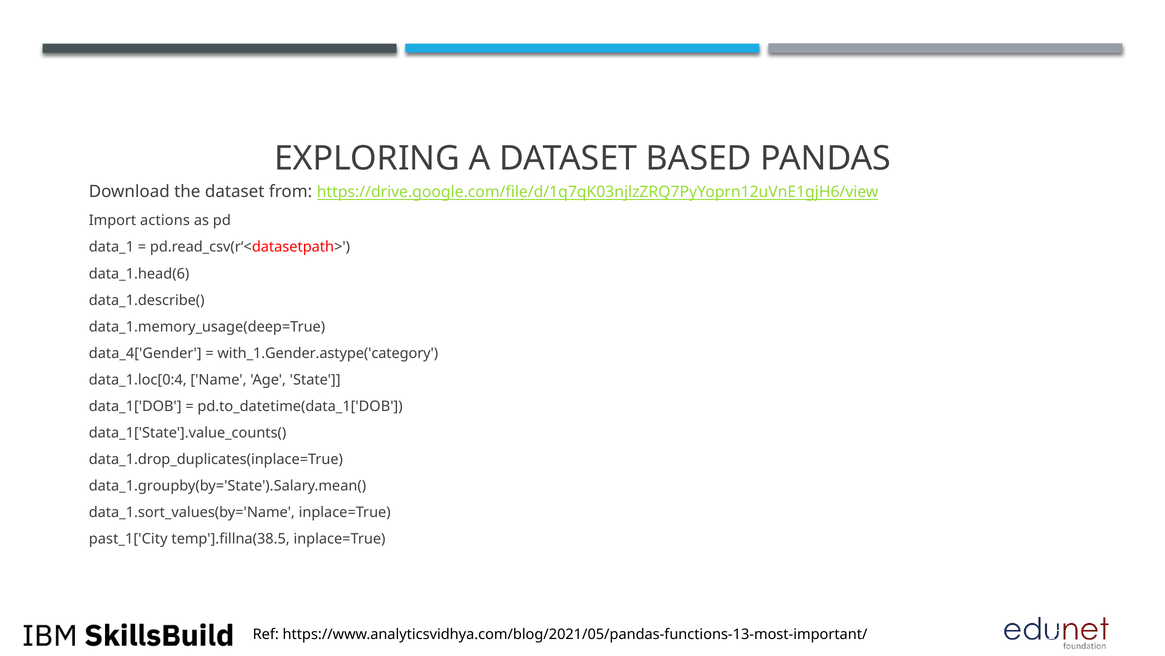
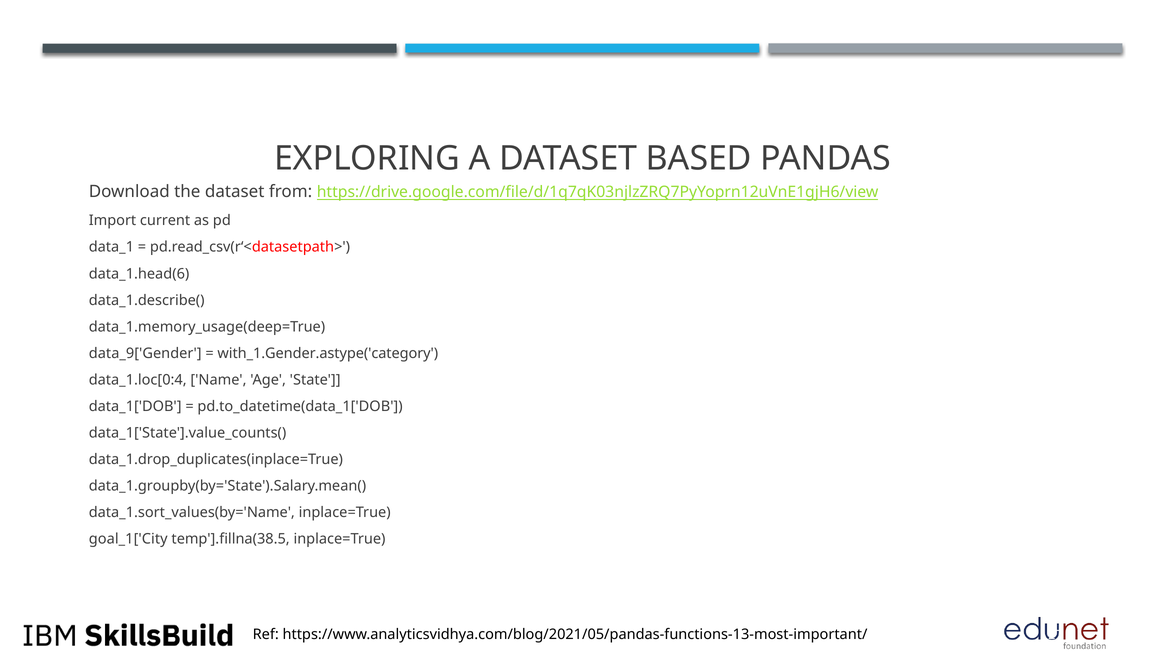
actions: actions -> current
data_4['Gender: data_4['Gender -> data_9['Gender
past_1['City: past_1['City -> goal_1['City
